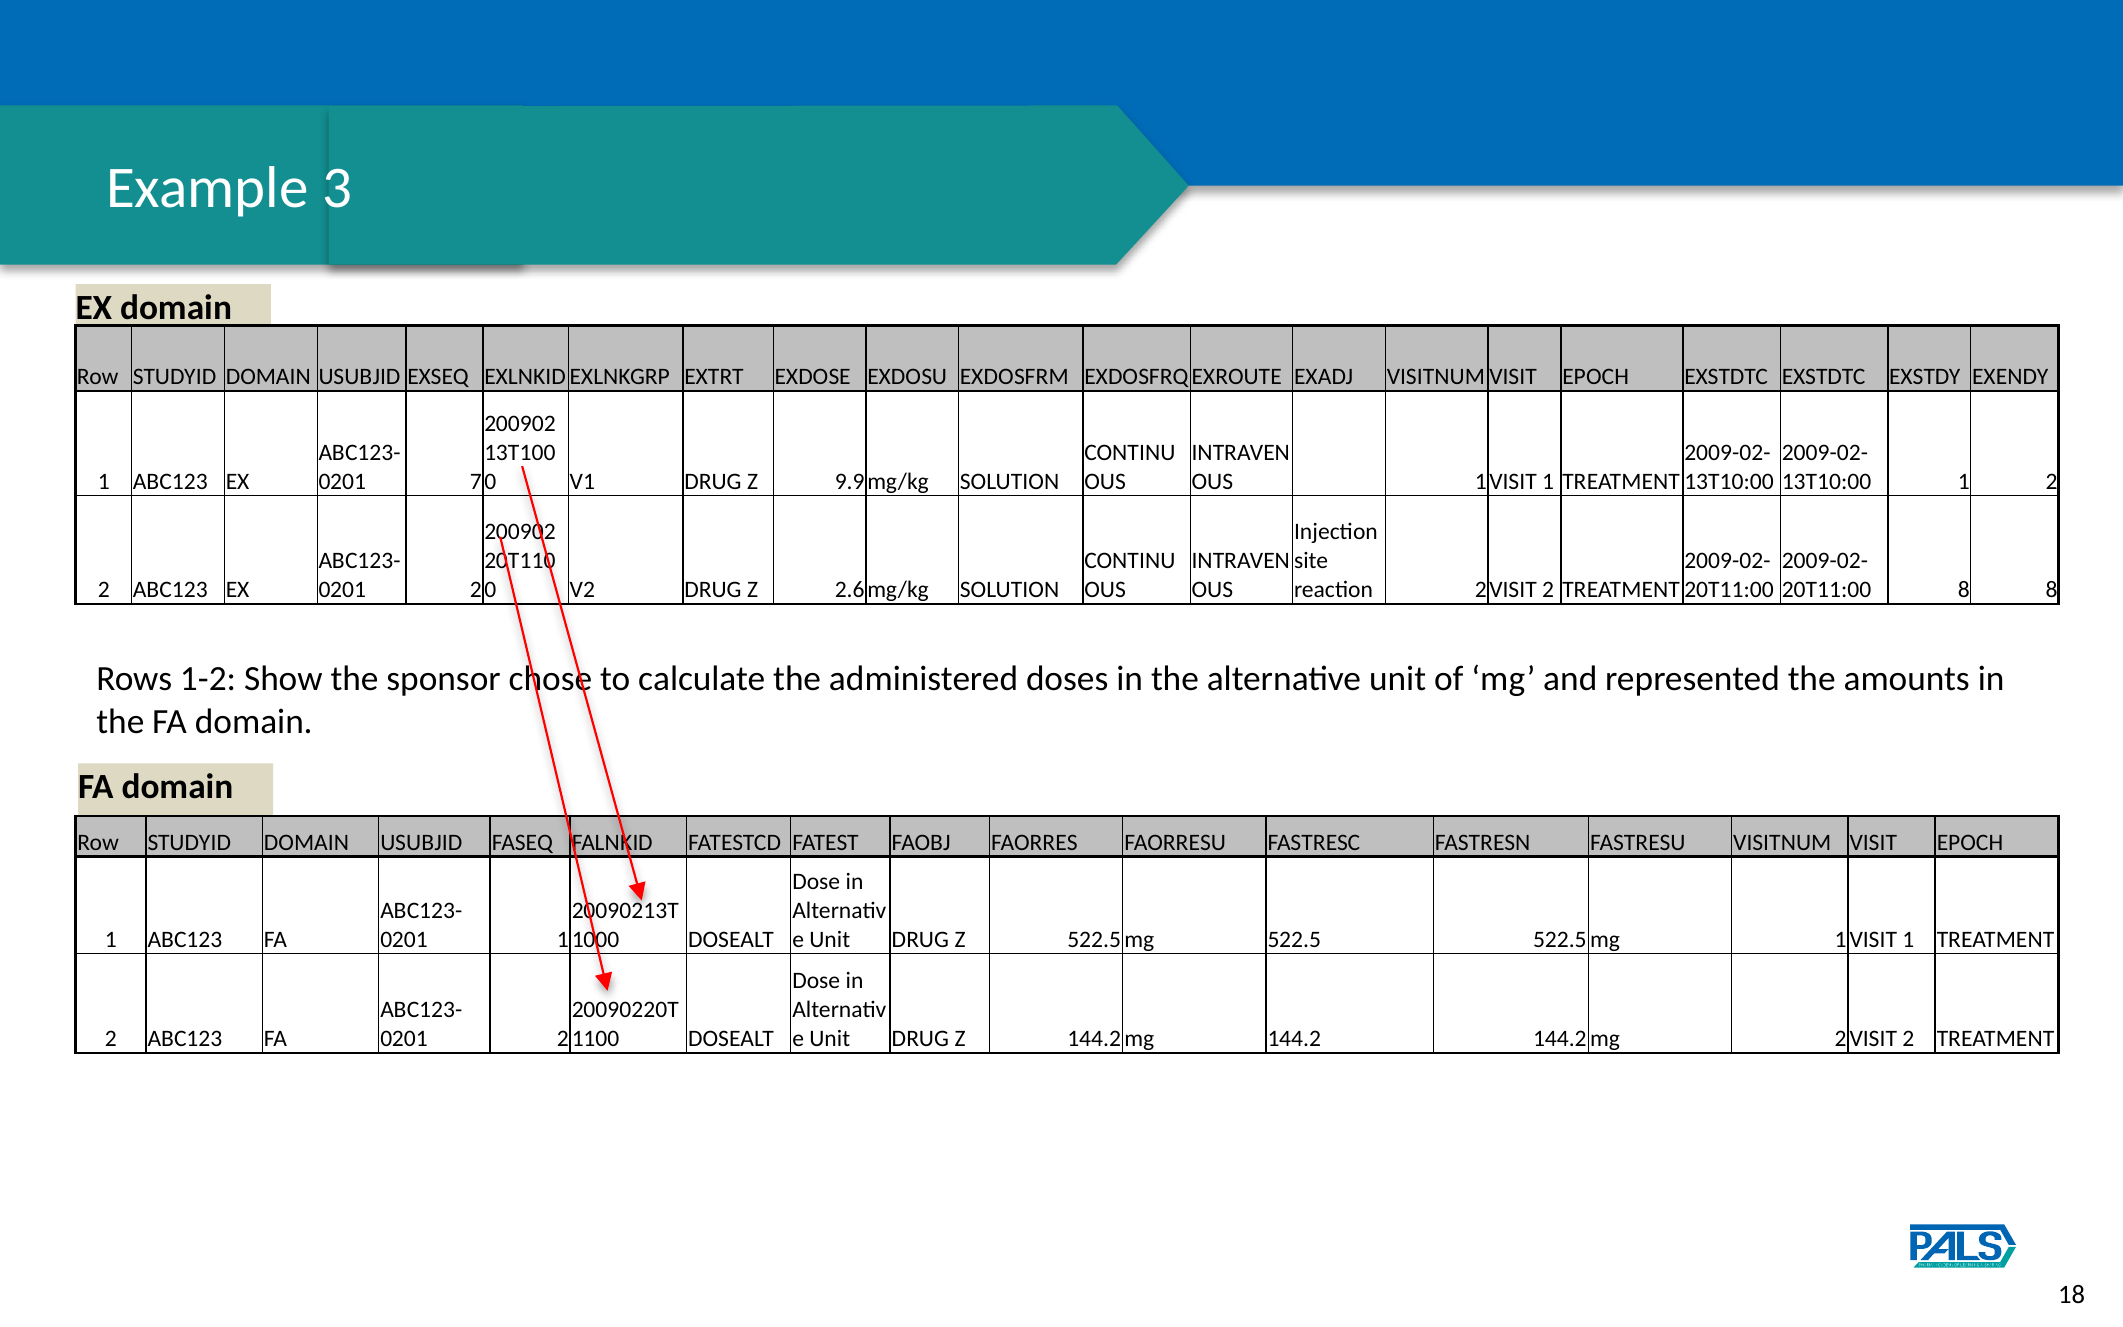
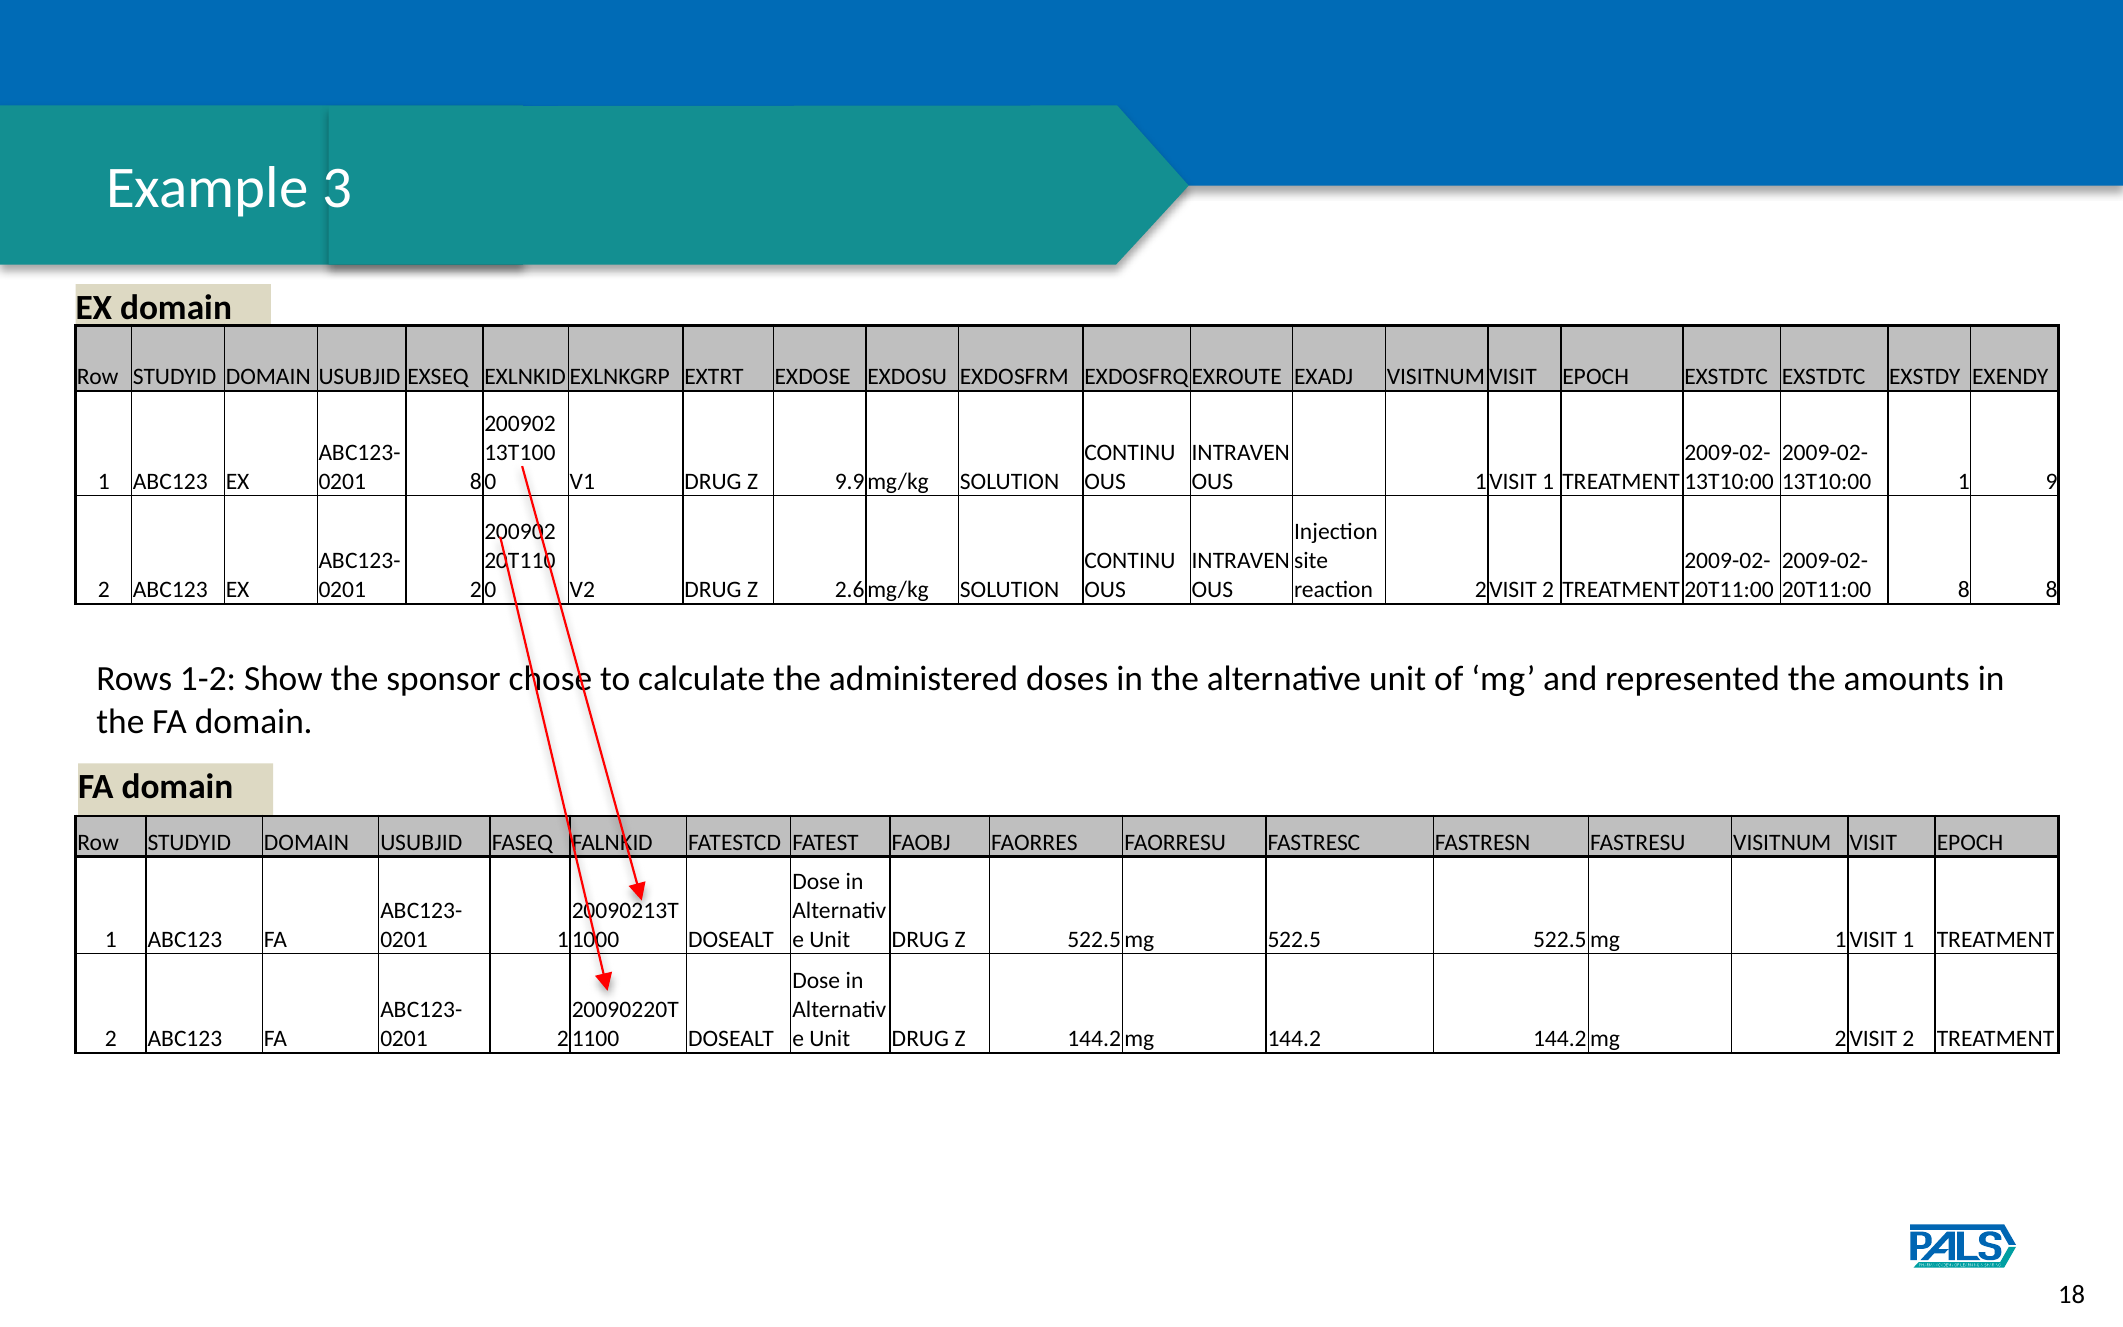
7 at (476, 482): 7 -> 8
1 2: 2 -> 9
